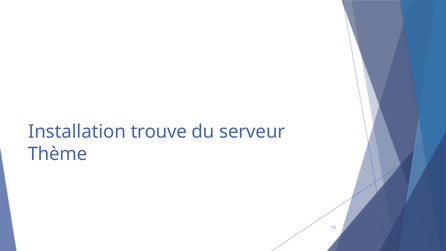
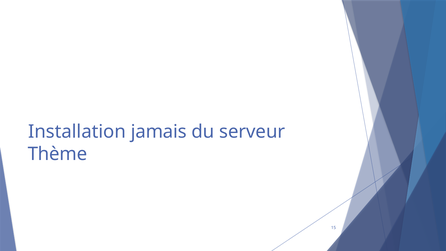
trouve: trouve -> jamais
